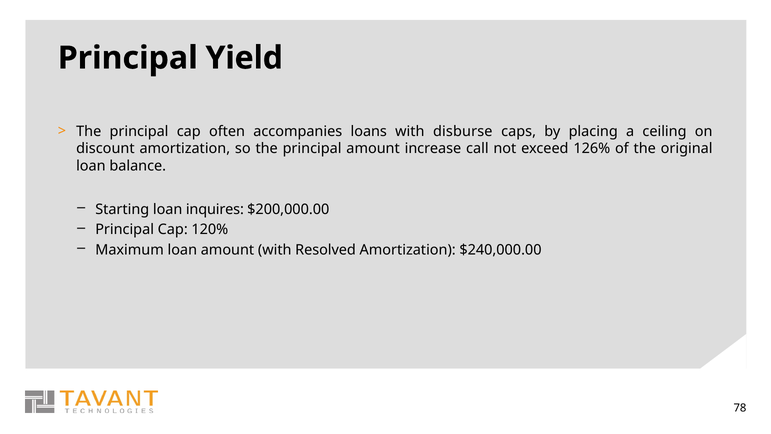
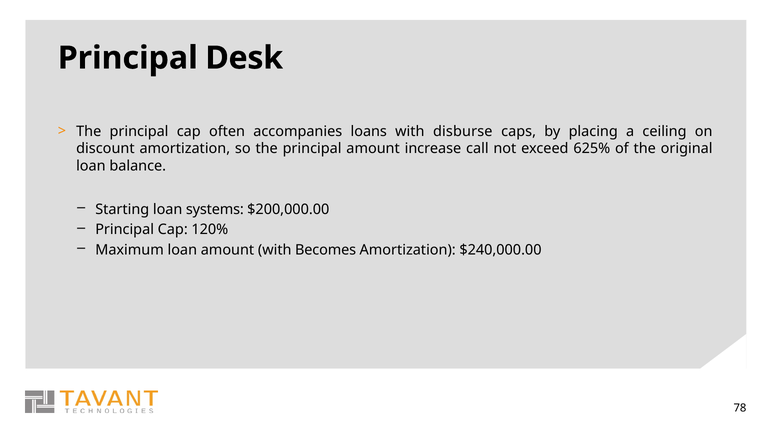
Yield: Yield -> Desk
126%: 126% -> 625%
inquires: inquires -> systems
Resolved: Resolved -> Becomes
